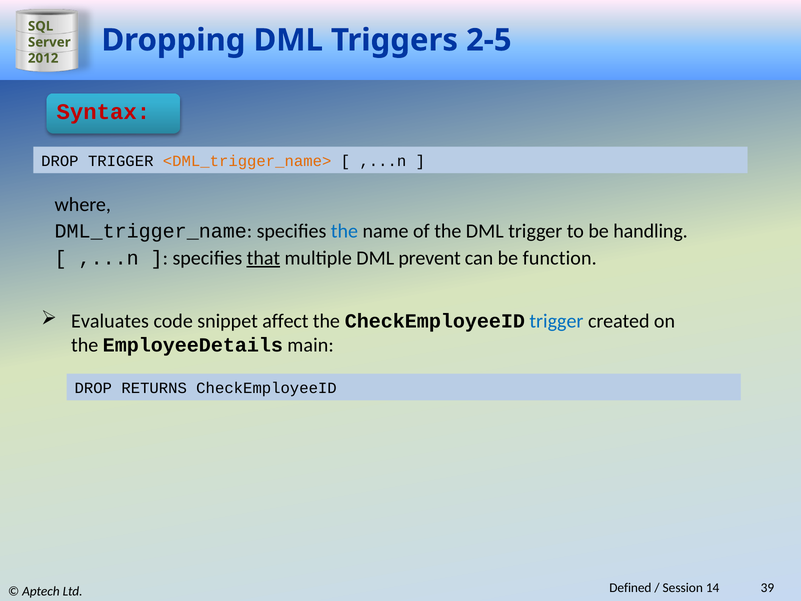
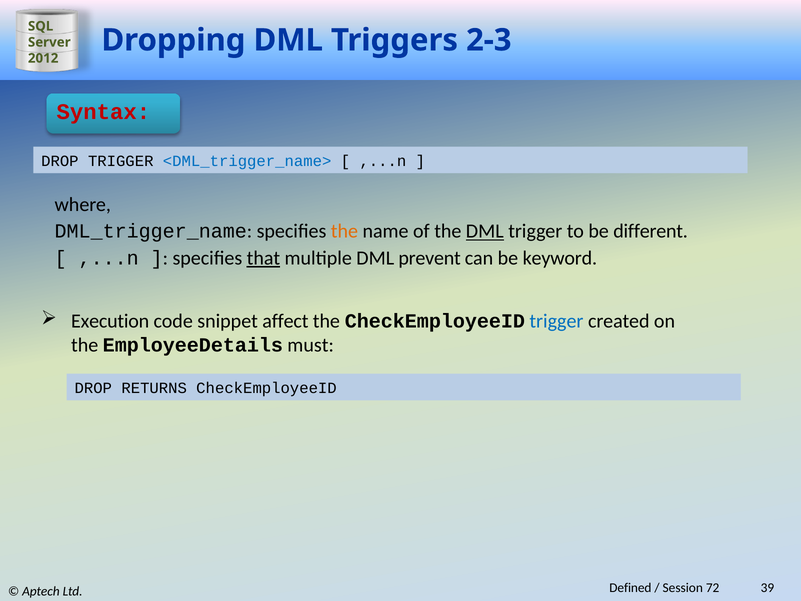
2-5: 2-5 -> 2-3
<DML_trigger_name> colour: orange -> blue
the at (344, 231) colour: blue -> orange
DML at (485, 231) underline: none -> present
handling: handling -> different
function: function -> keyword
Evaluates: Evaluates -> Execution
main: main -> must
14: 14 -> 72
